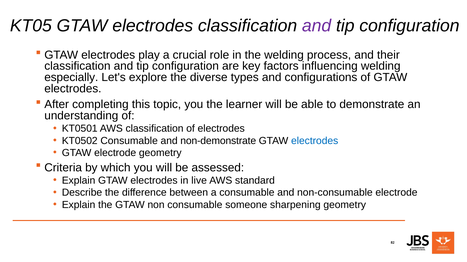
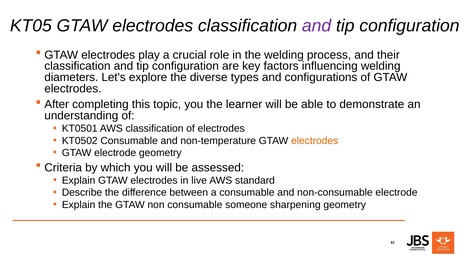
especially: especially -> diameters
non-demonstrate: non-demonstrate -> non-temperature
electrodes at (315, 141) colour: blue -> orange
